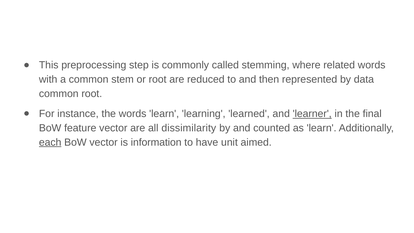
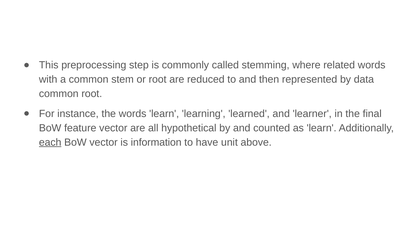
learner underline: present -> none
dissimilarity: dissimilarity -> hypothetical
aimed: aimed -> above
